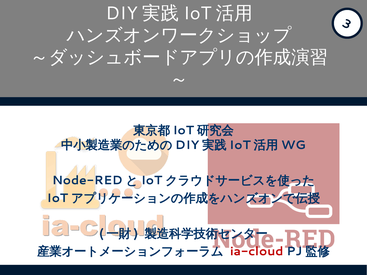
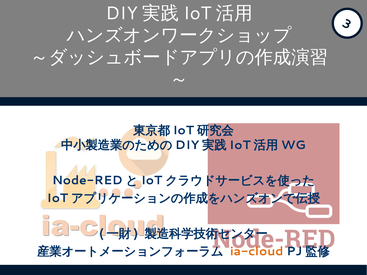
ia-cloud colour: red -> orange
